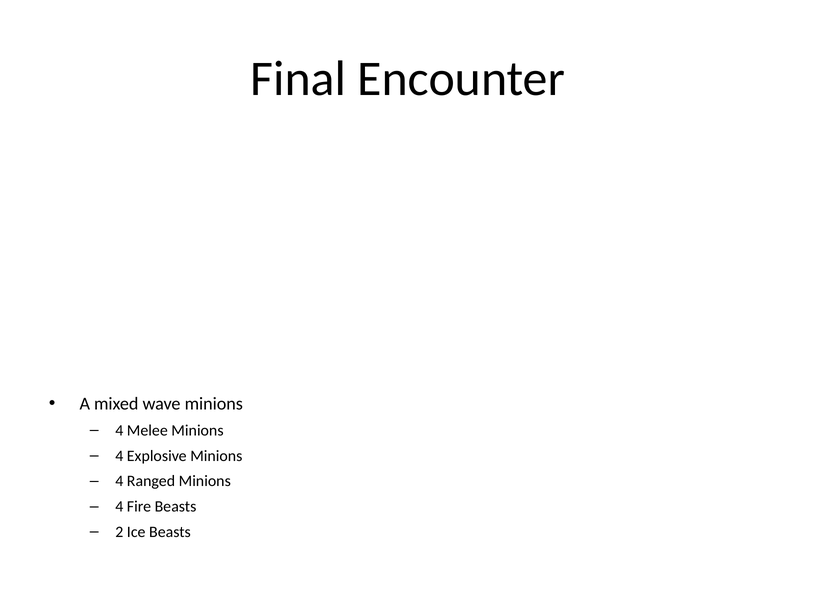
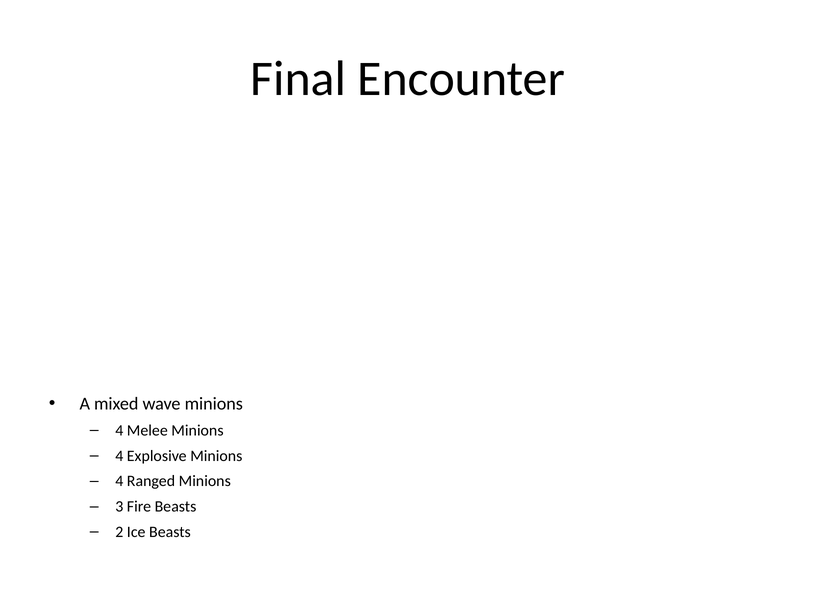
4 at (119, 507): 4 -> 3
